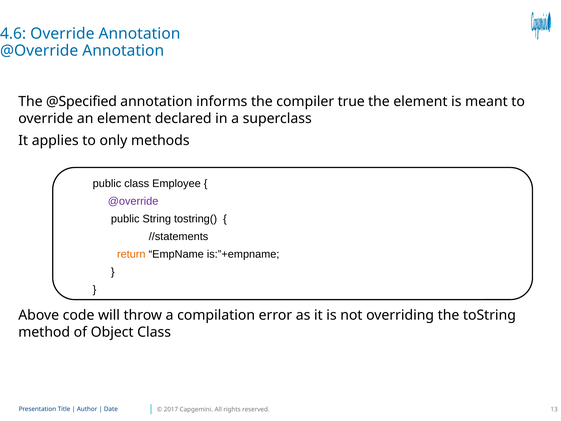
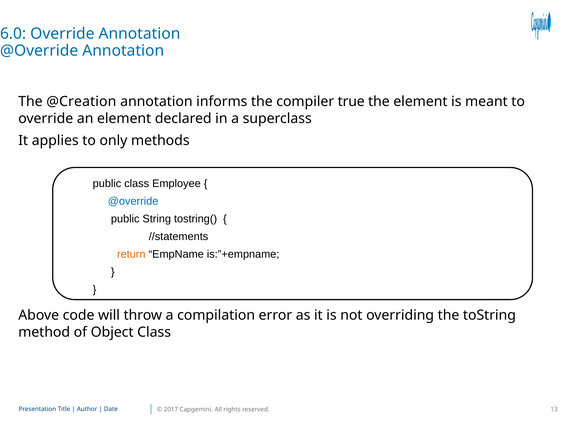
4.6: 4.6 -> 6.0
@Specified: @Specified -> @Creation
@override at (133, 201) colour: purple -> blue
